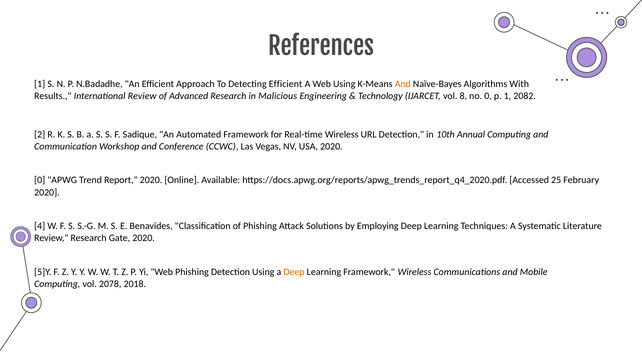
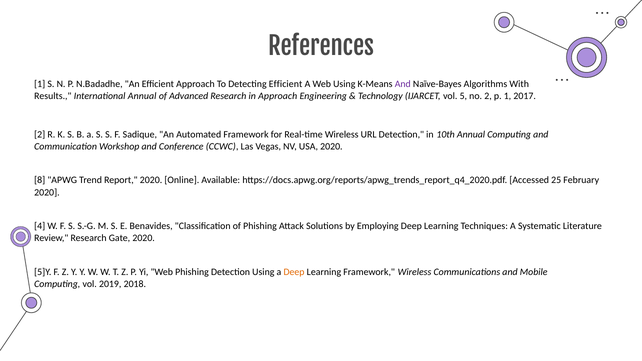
And at (403, 84) colour: orange -> purple
International Review: Review -> Annual
in Malicious: Malicious -> Approach
8: 8 -> 5
no 0: 0 -> 2
2082: 2082 -> 2017
0 at (40, 180): 0 -> 8
2078: 2078 -> 2019
